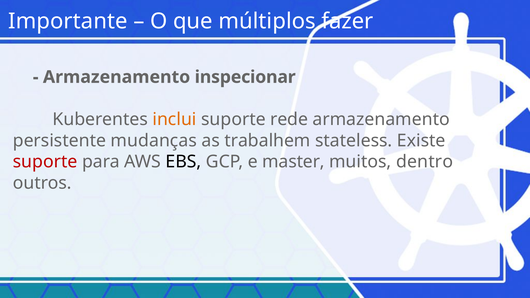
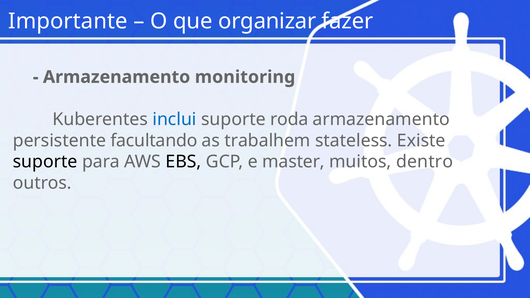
múltiplos: múltiplos -> organizar
inspecionar: inspecionar -> monitoring
inclui colour: orange -> blue
rede: rede -> roda
mudanças: mudanças -> facultando
suporte at (45, 162) colour: red -> black
